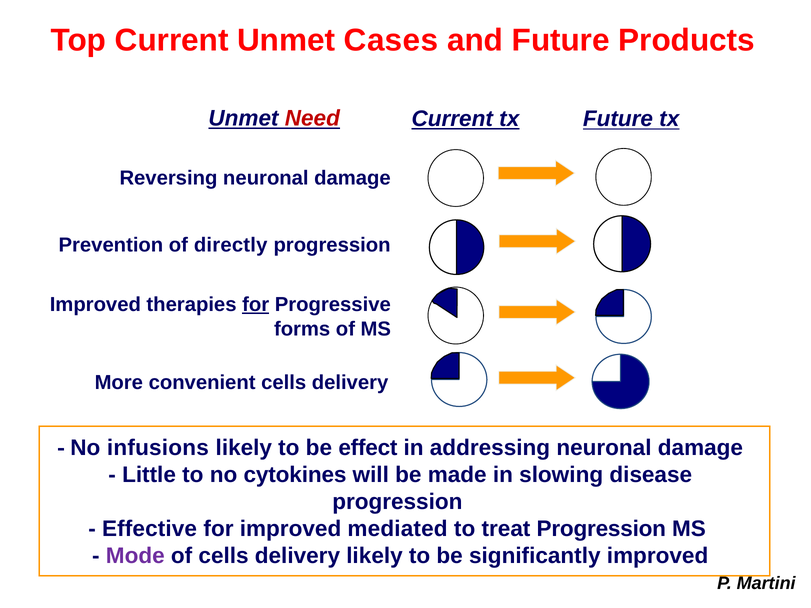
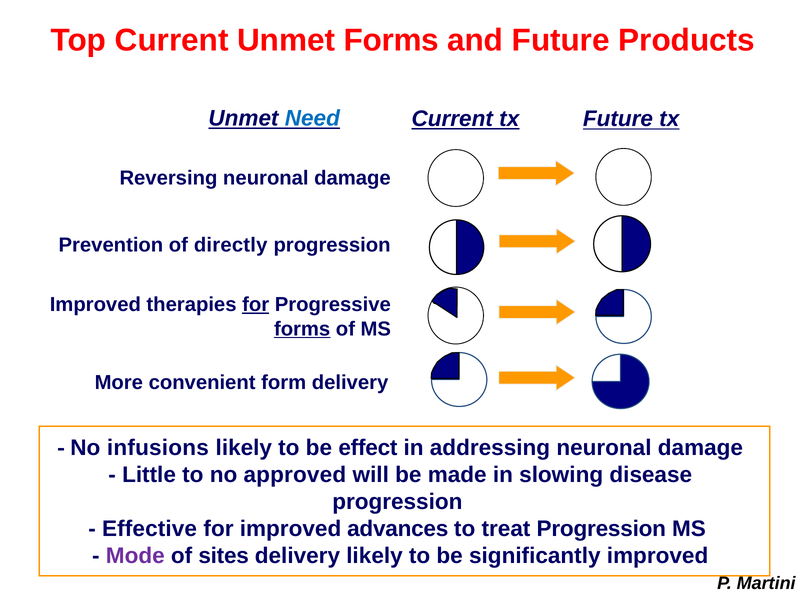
Unmet Cases: Cases -> Forms
Need colour: red -> blue
forms at (302, 329) underline: none -> present
convenient cells: cells -> form
cytokines: cytokines -> approved
mediated: mediated -> advances
of cells: cells -> sites
